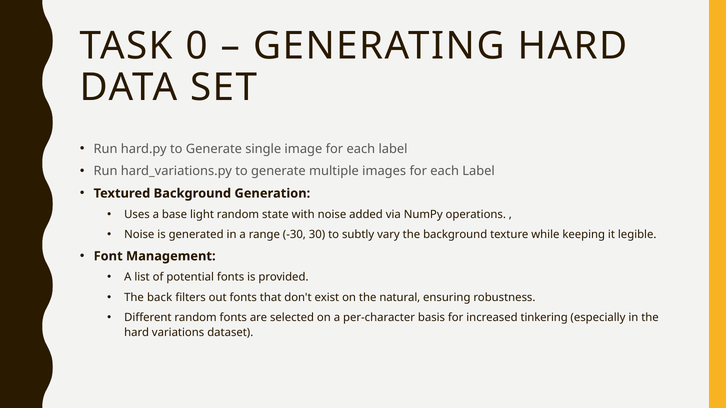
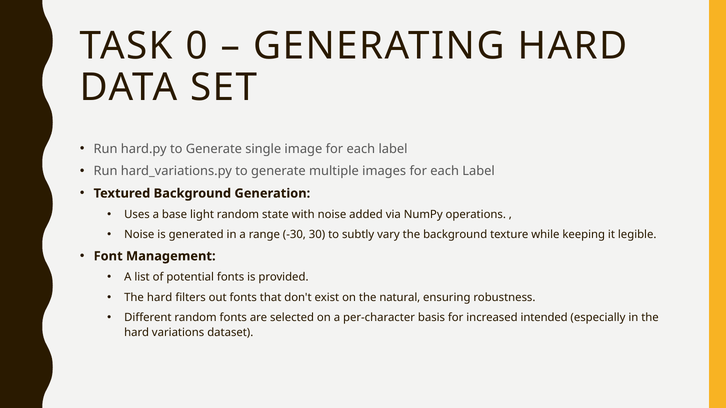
back at (160, 298): back -> hard
tinkering: tinkering -> intended
